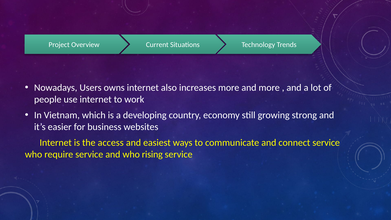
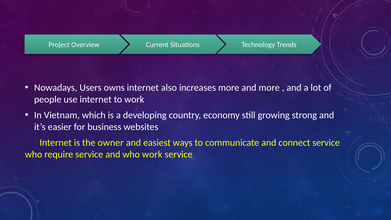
access: access -> owner
who rising: rising -> work
